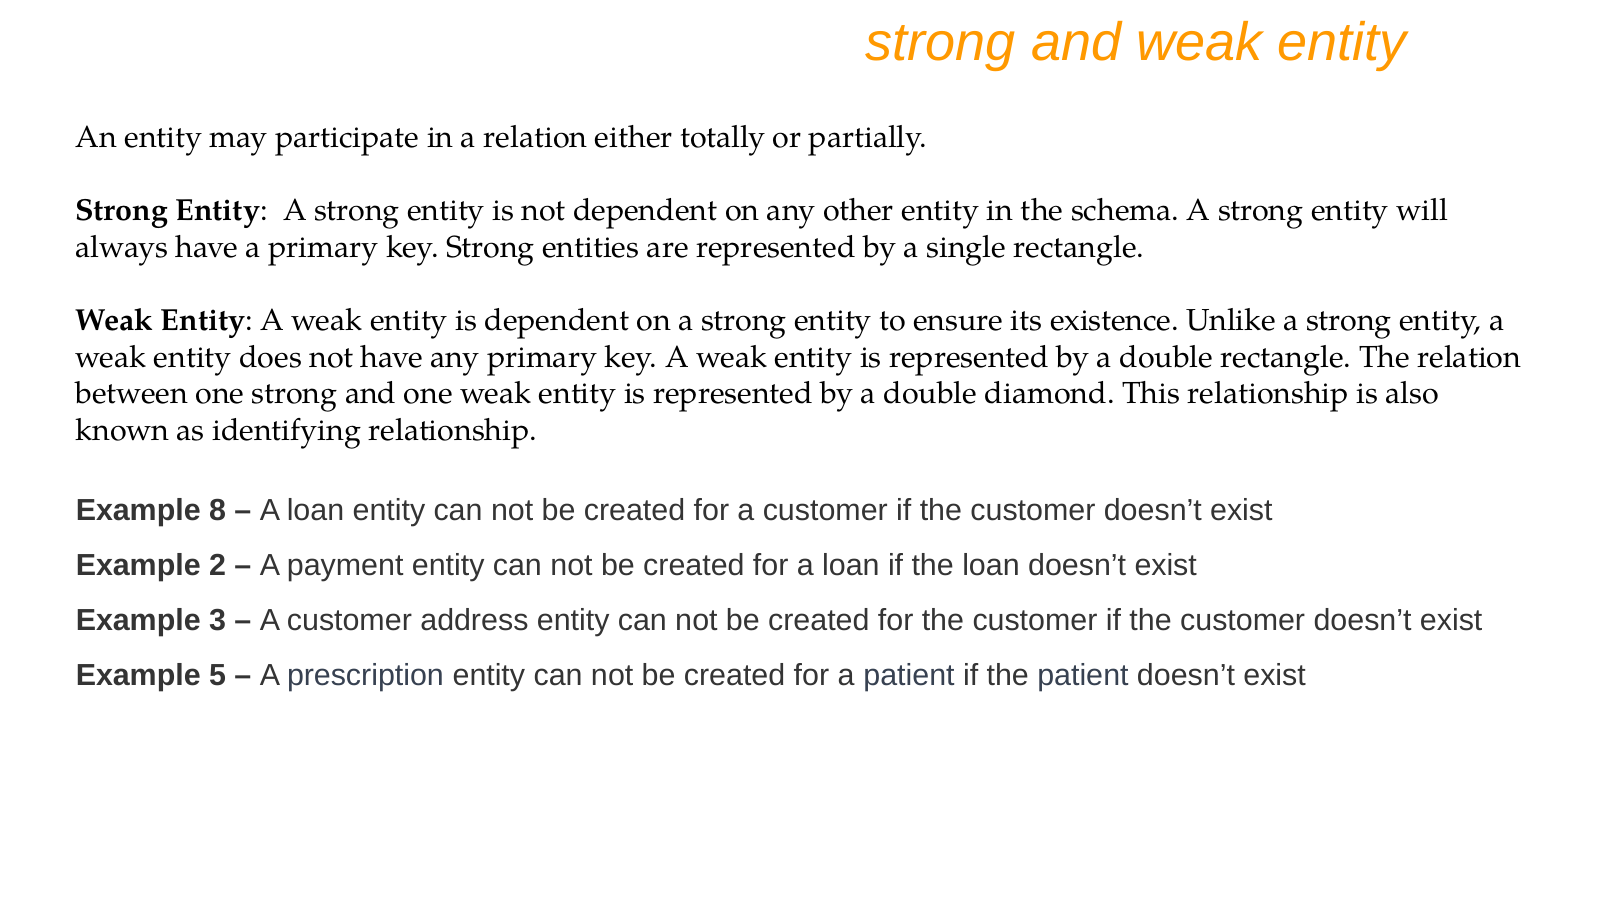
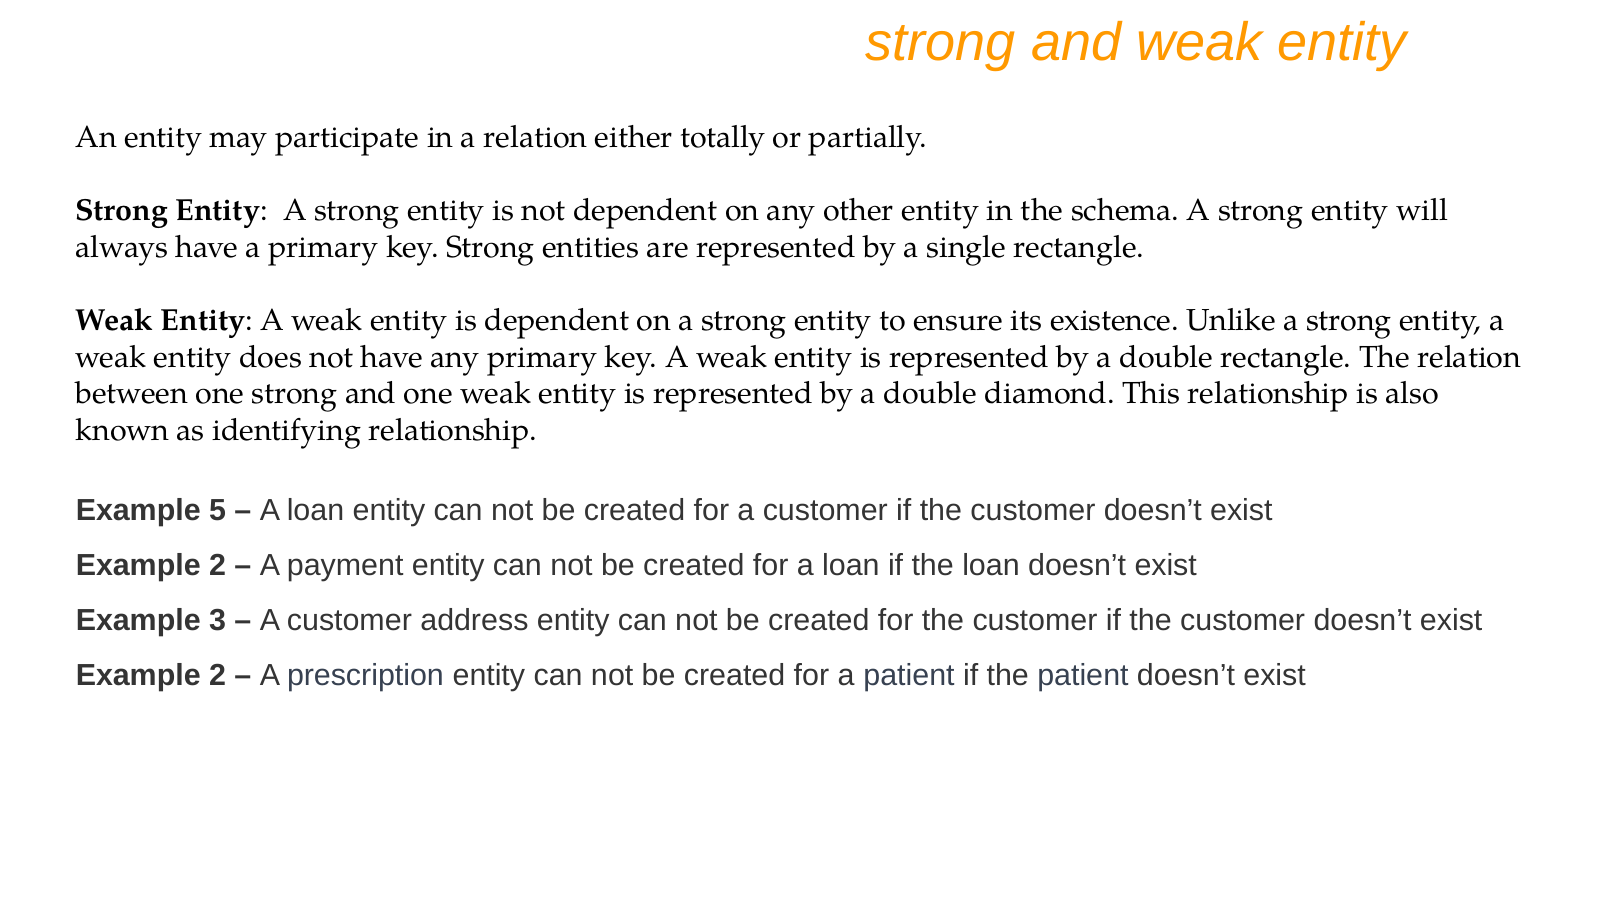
8: 8 -> 5
5 at (218, 675): 5 -> 2
